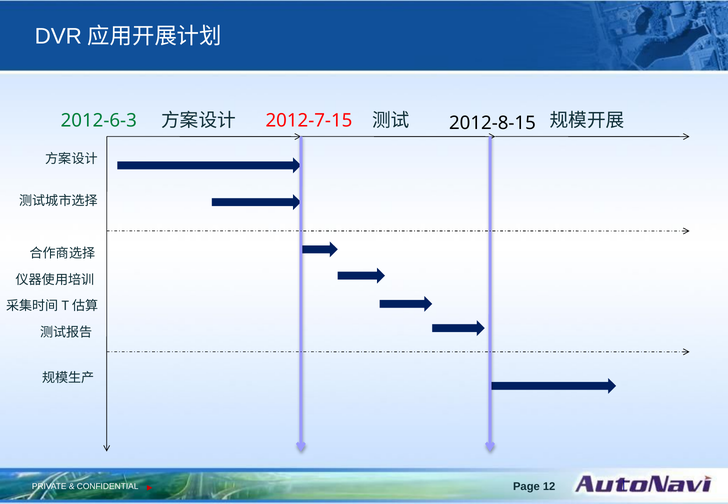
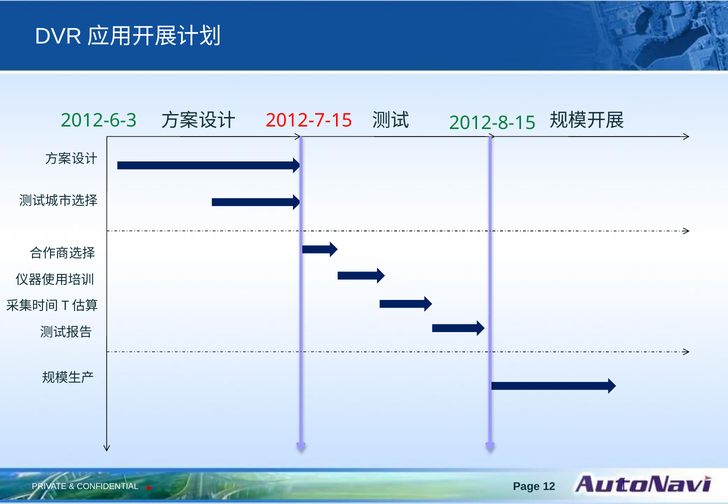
2012-8-15 colour: black -> green
